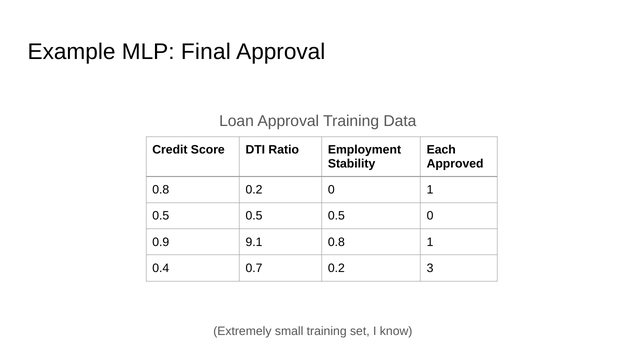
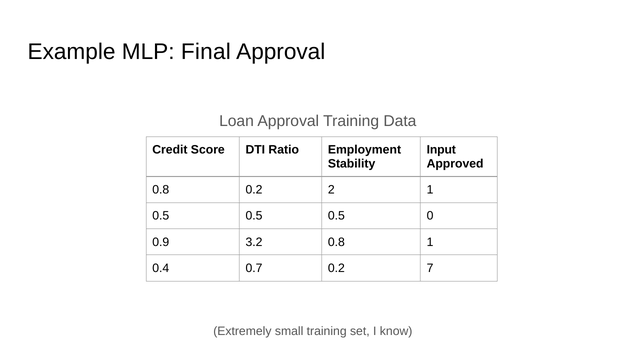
Each: Each -> Input
0.2 0: 0 -> 2
9.1: 9.1 -> 3.2
3: 3 -> 7
